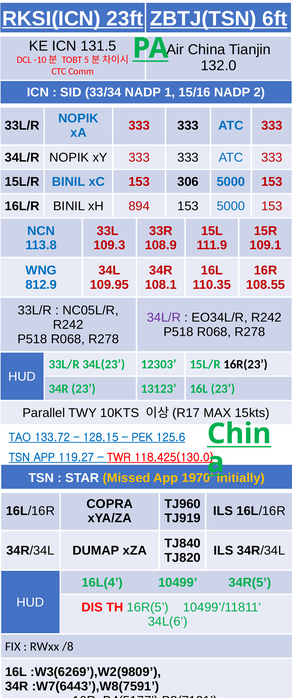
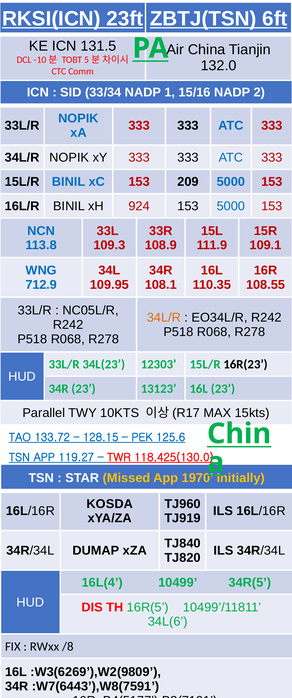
306: 306 -> 209
894: 894 -> 924
812.9: 812.9 -> 712.9
34L/R at (164, 318) colour: purple -> orange
COPRA: COPRA -> KOSDA
